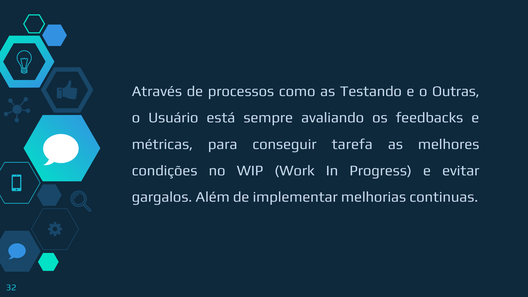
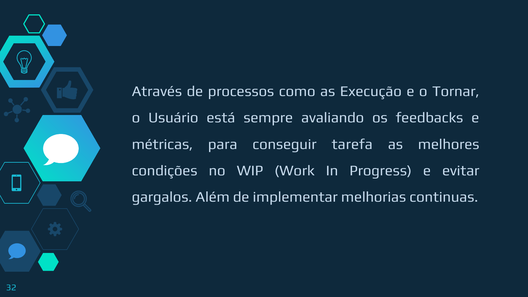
Testando: Testando -> Execução
Outras: Outras -> Tornar
